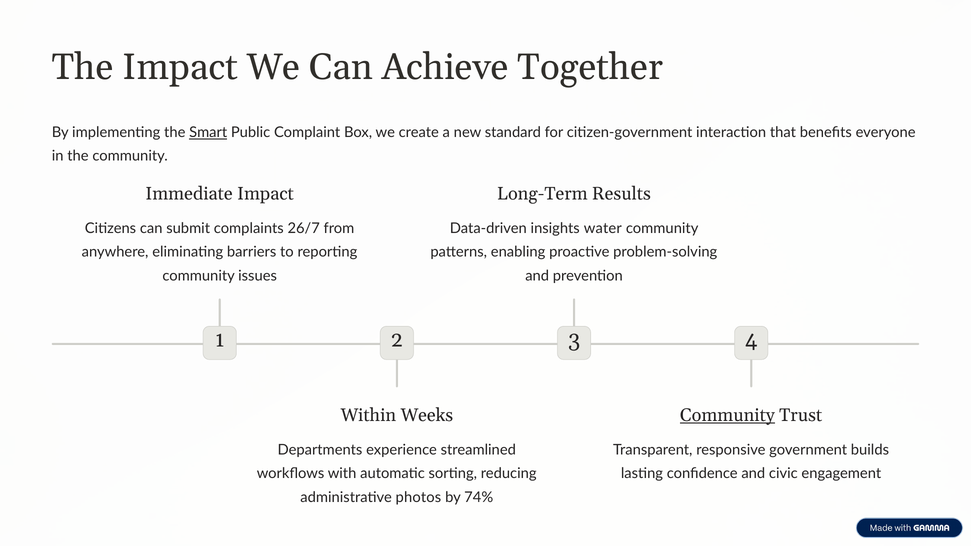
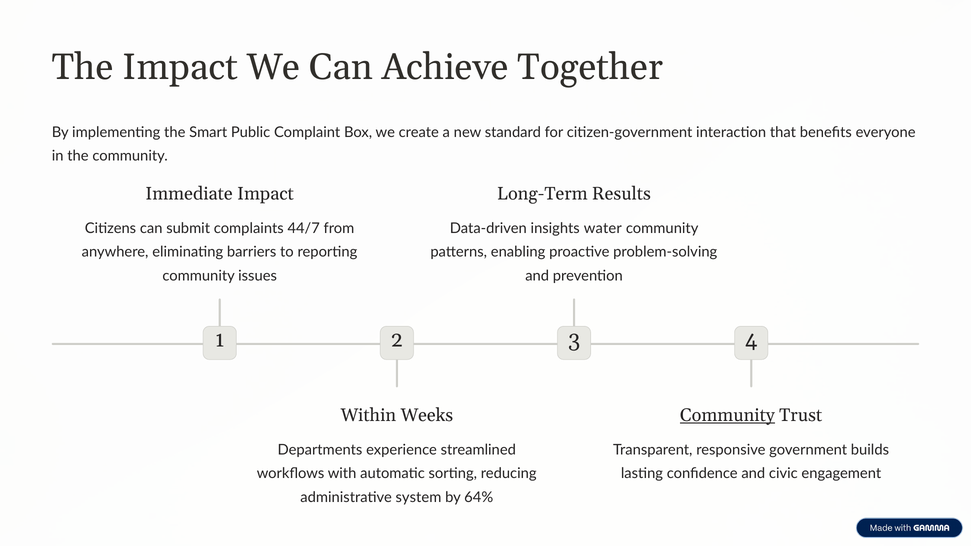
Smart underline: present -> none
26/7: 26/7 -> 44/7
photos: photos -> system
74%: 74% -> 64%
